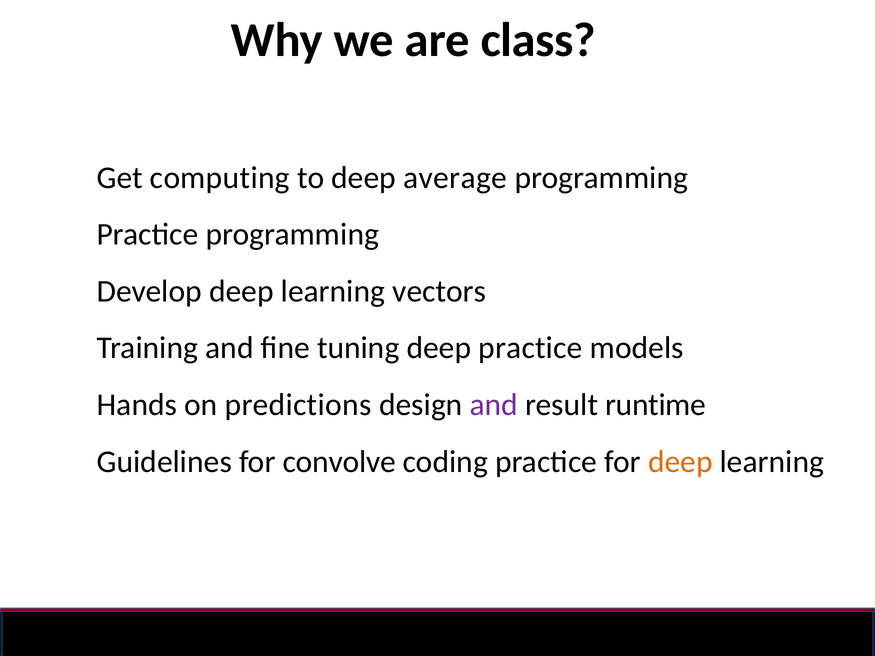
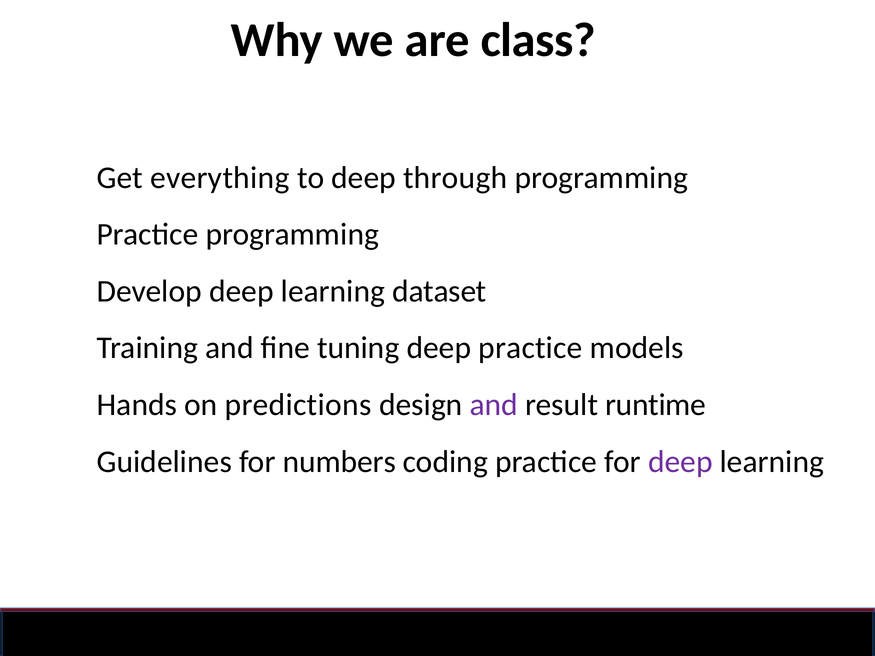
computing: computing -> everything
average: average -> through
vectors: vectors -> dataset
convolve: convolve -> numbers
deep at (680, 462) colour: orange -> purple
